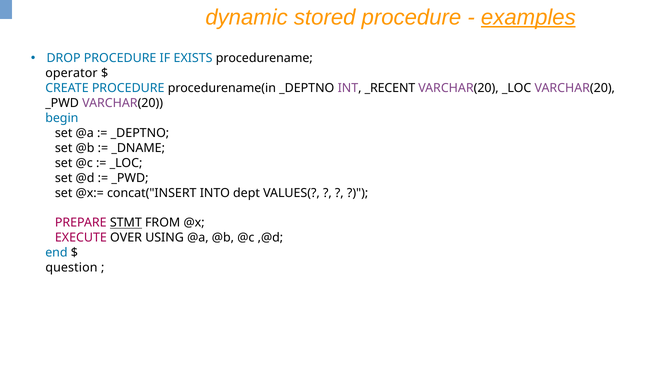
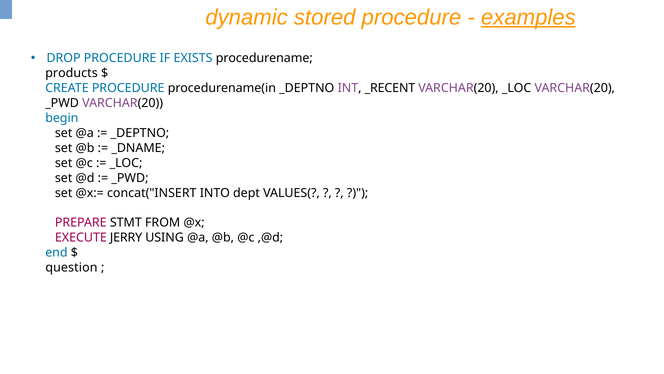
operator: operator -> products
STMT underline: present -> none
OVER: OVER -> JERRY
